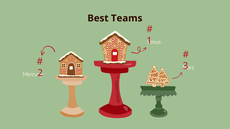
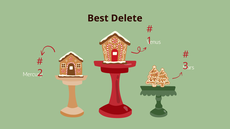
Teams: Teams -> Delete
